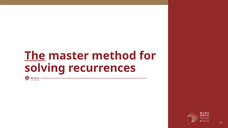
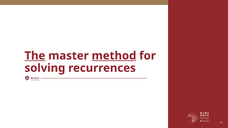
method underline: none -> present
